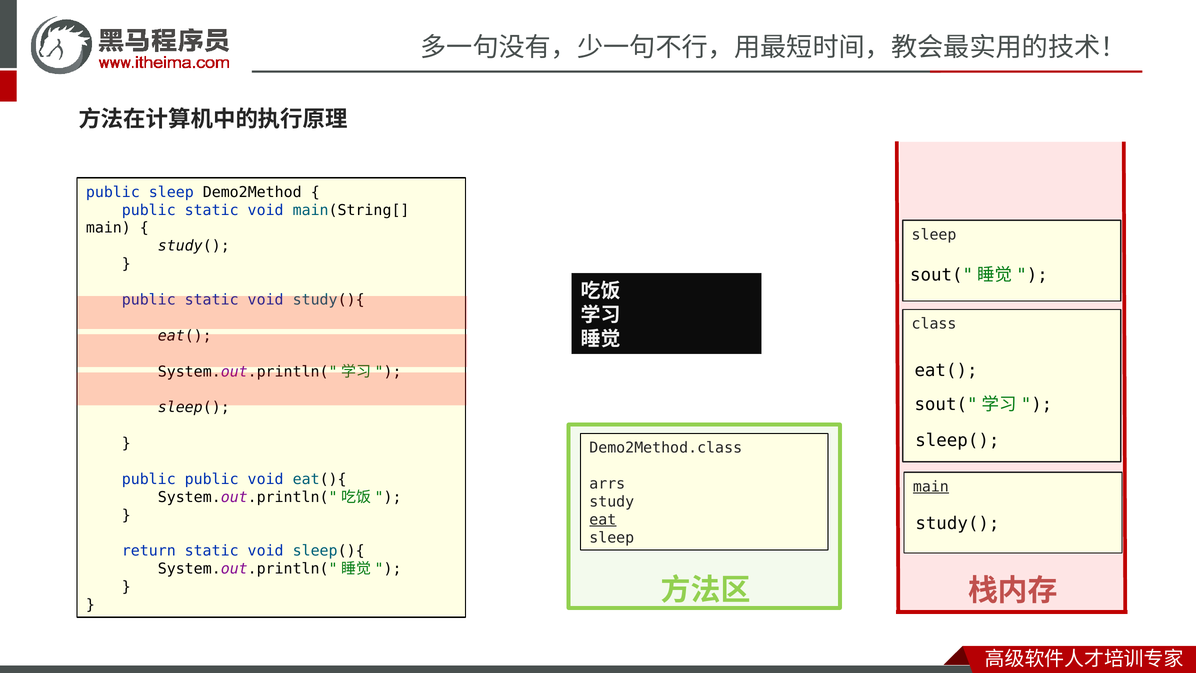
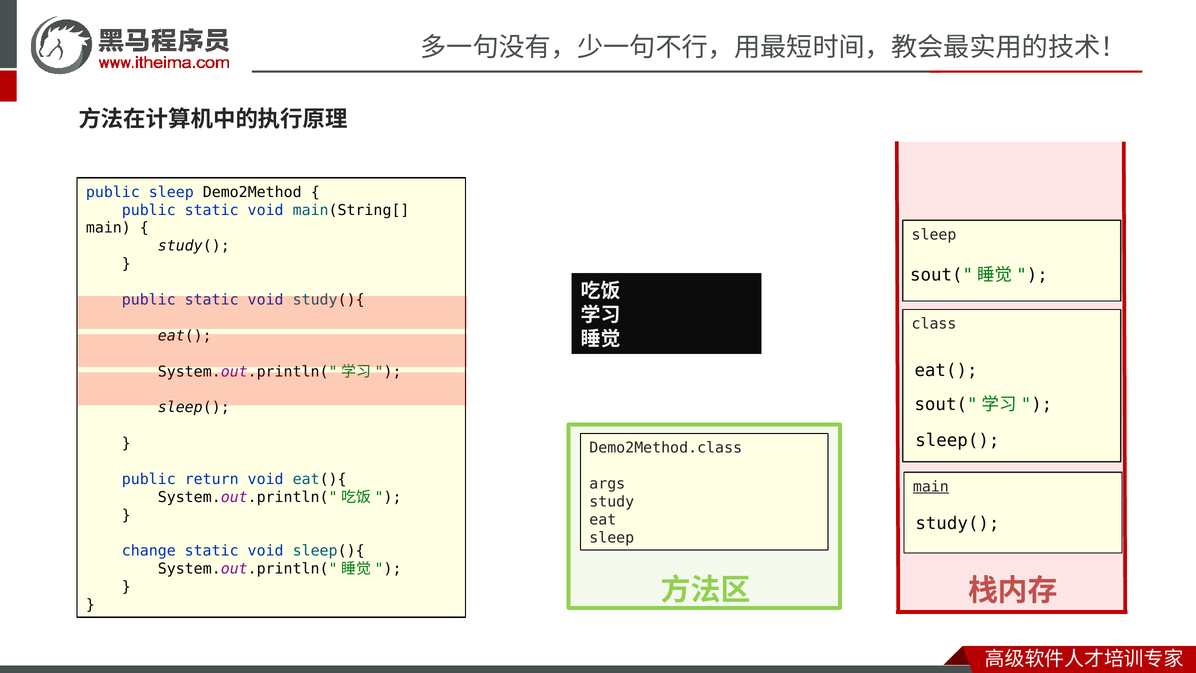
public public: public -> return
arrs: arrs -> args
eat at (603, 519) underline: present -> none
return: return -> change
